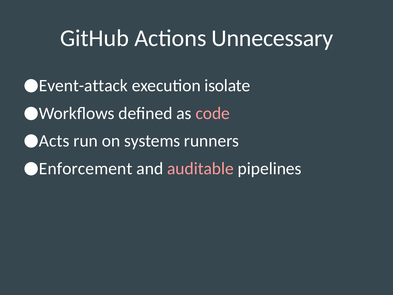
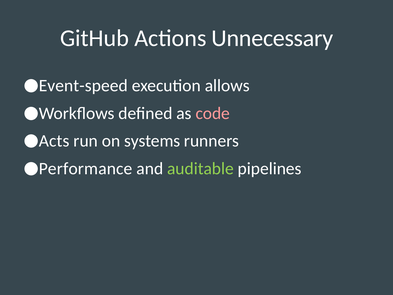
Event-attack: Event-attack -> Event-speed
isolate: isolate -> allows
Enforcement: Enforcement -> Performance
auditable colour: pink -> light green
